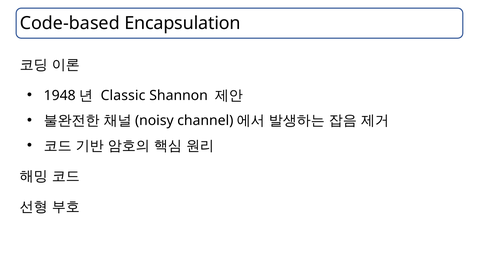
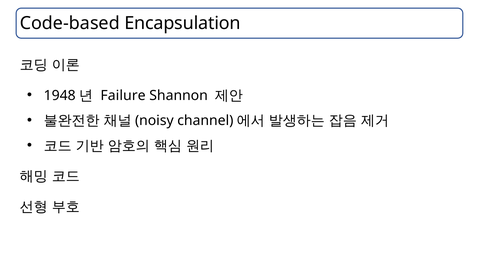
Classic: Classic -> Failure
